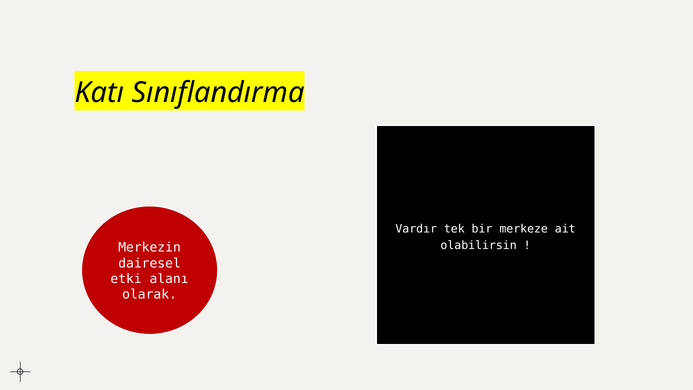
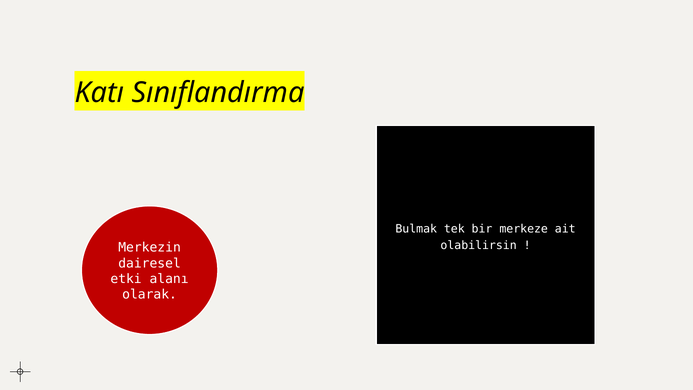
Vardır: Vardır -> Bulmak
